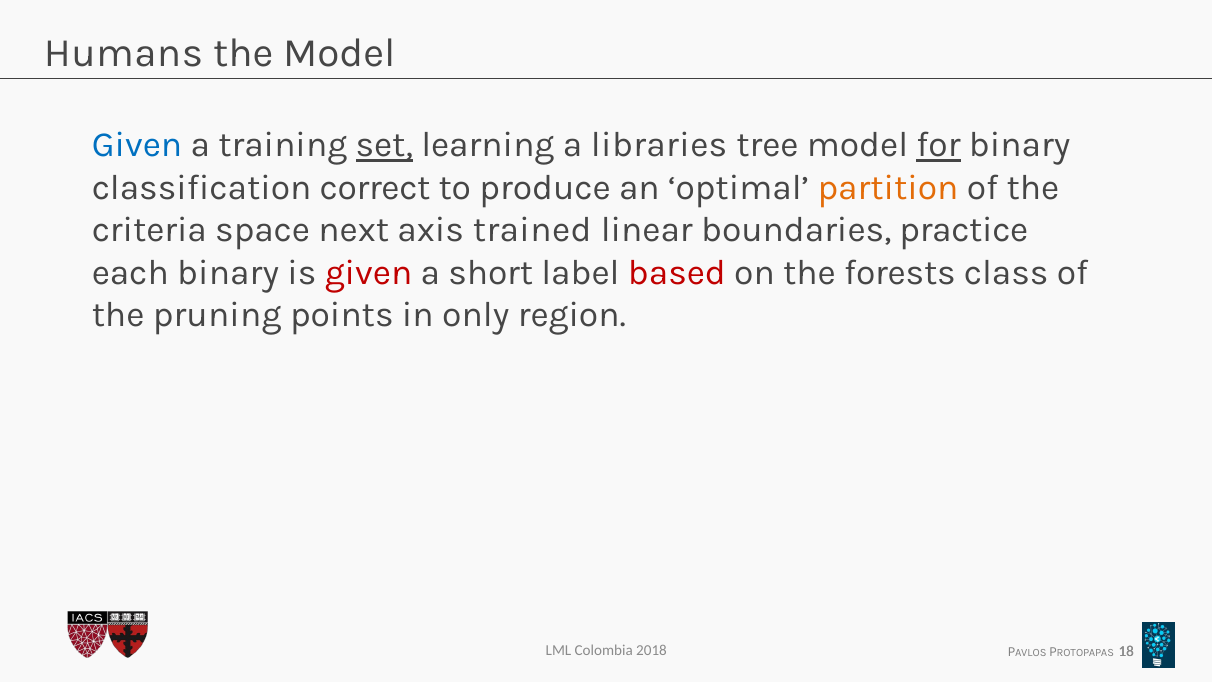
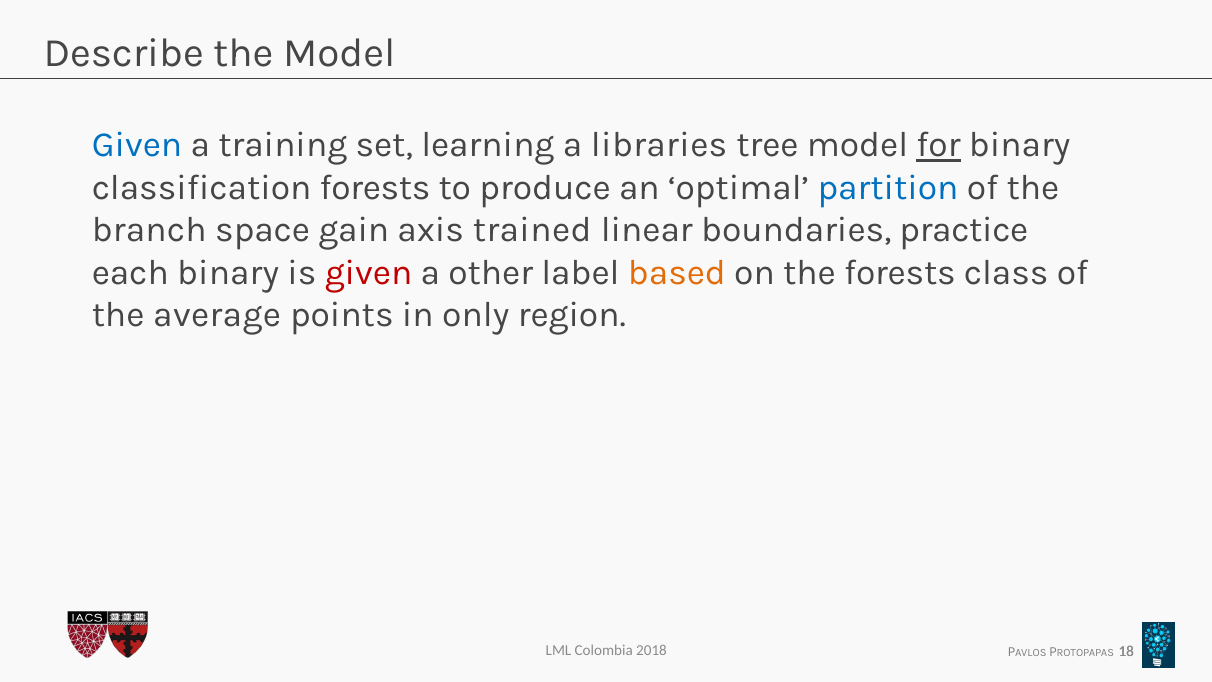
Humans: Humans -> Describe
set underline: present -> none
classification correct: correct -> forests
partition colour: orange -> blue
criteria: criteria -> branch
next: next -> gain
short: short -> other
based colour: red -> orange
pruning: pruning -> average
